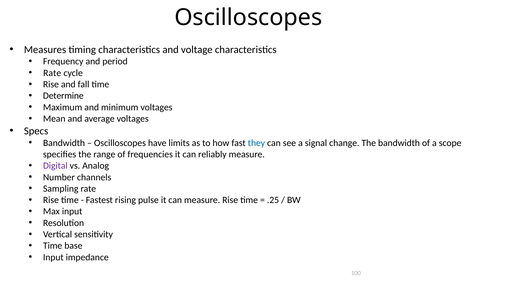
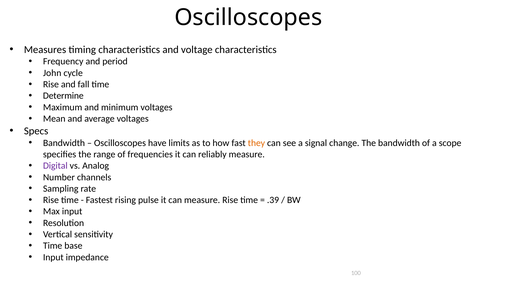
Rate at (52, 73): Rate -> John
they colour: blue -> orange
.25: .25 -> .39
